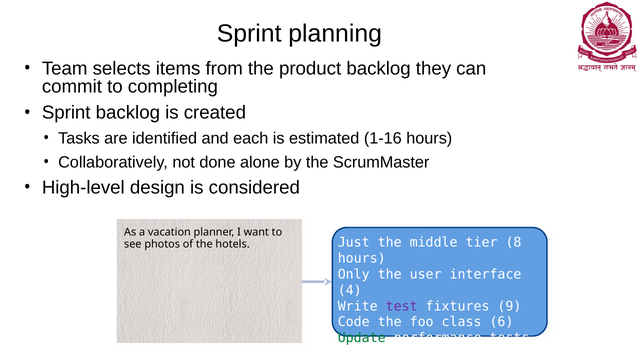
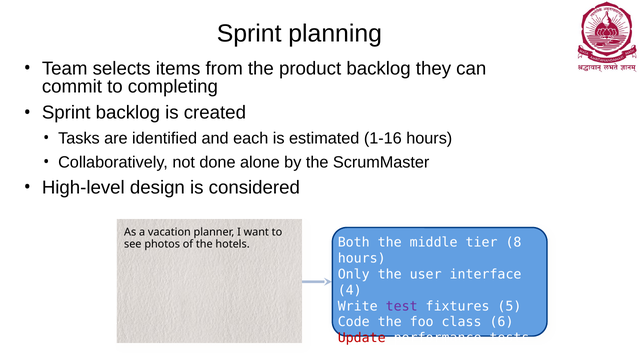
Just: Just -> Both
9: 9 -> 5
Update colour: green -> red
